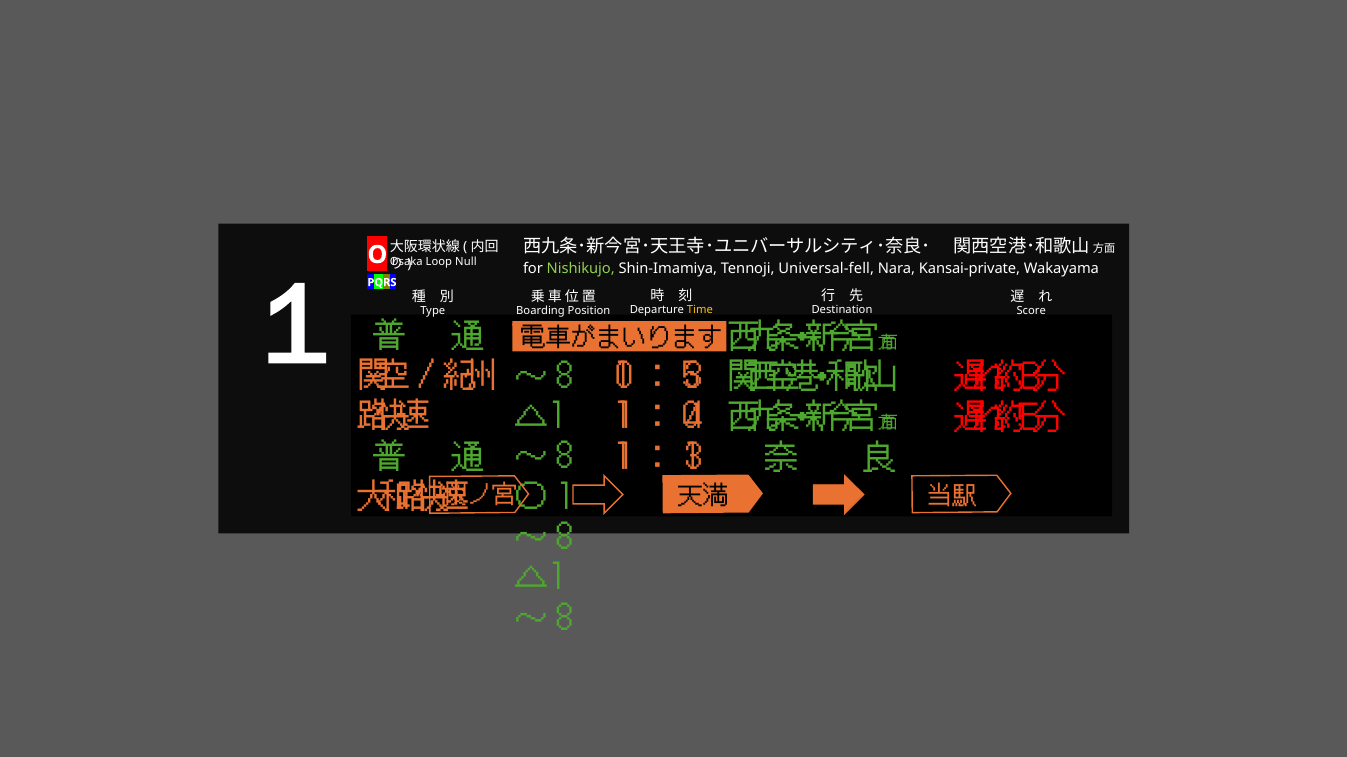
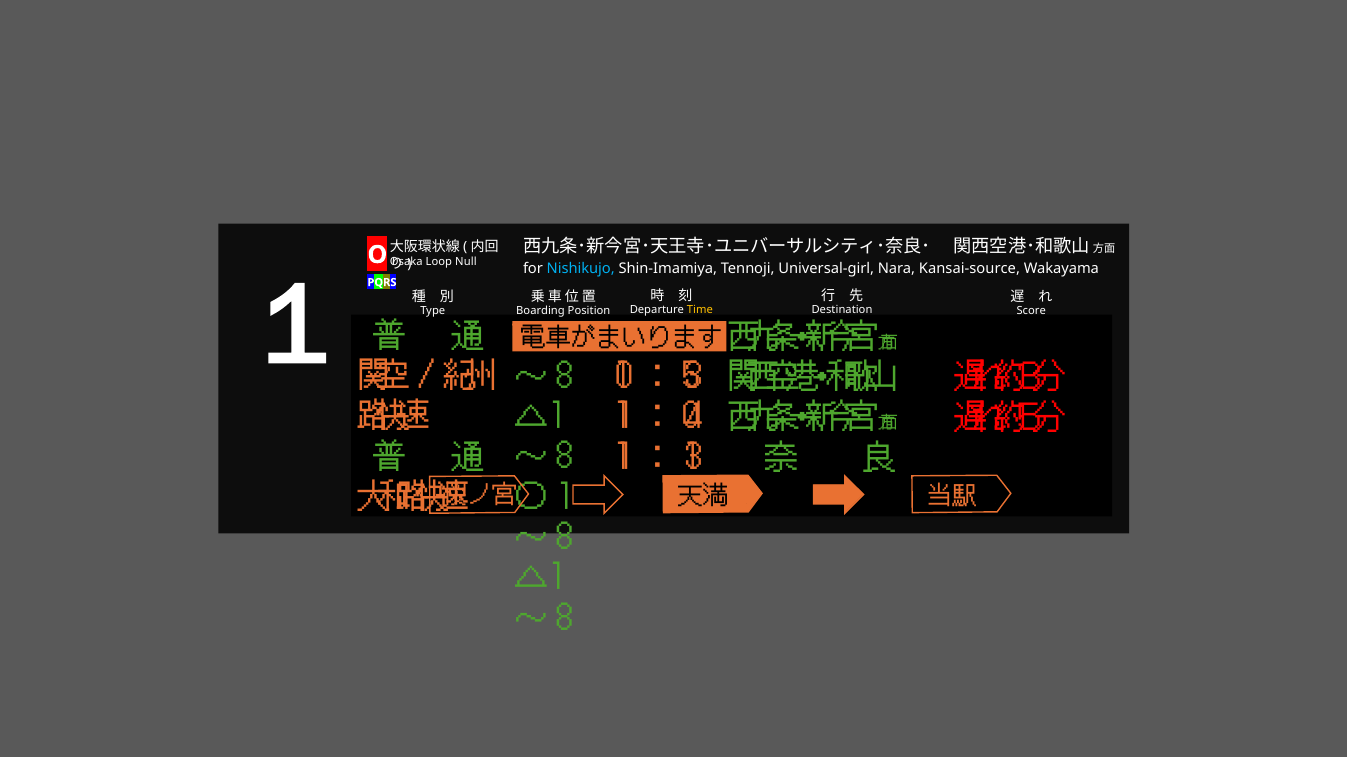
Nishikujo colour: light green -> light blue
Universal-fell: Universal-fell -> Universal-girl
Kansai-private: Kansai-private -> Kansai-source
